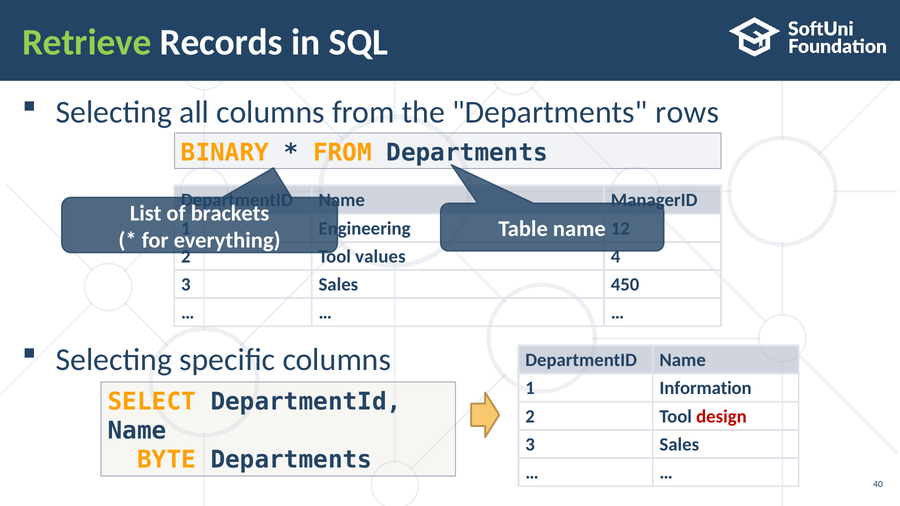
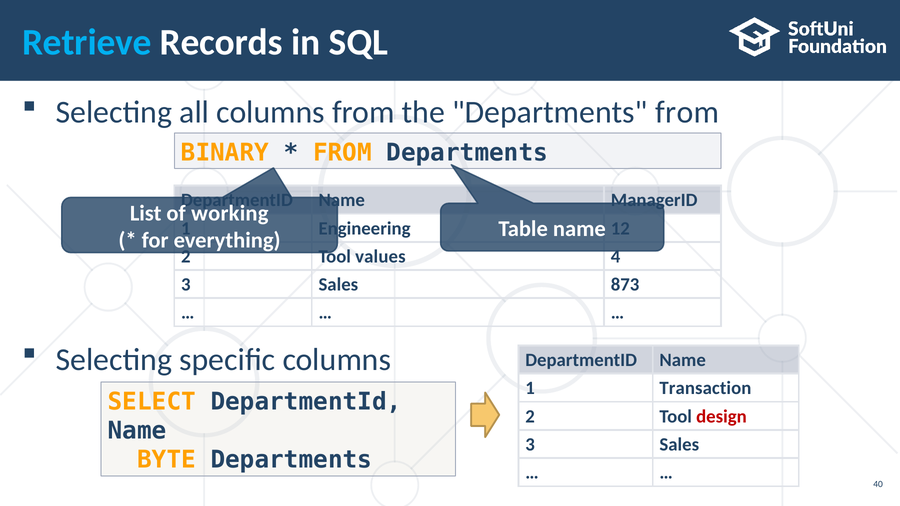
Retrieve colour: light green -> light blue
Departments rows: rows -> from
brackets: brackets -> working
450: 450 -> 873
Information: Information -> Transaction
